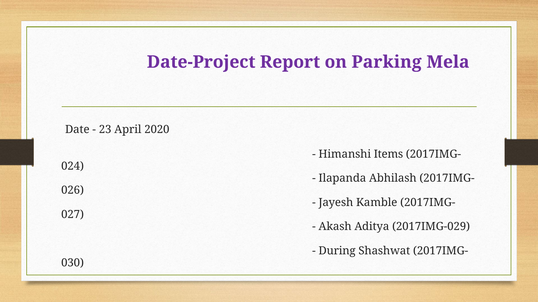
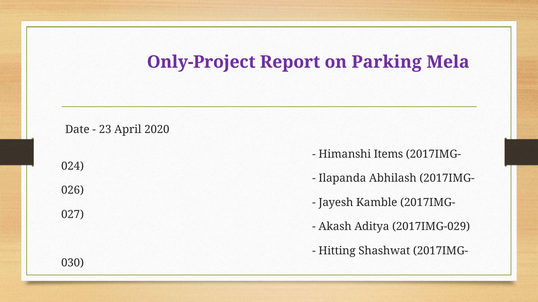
Date-Project: Date-Project -> Only-Project
During: During -> Hitting
